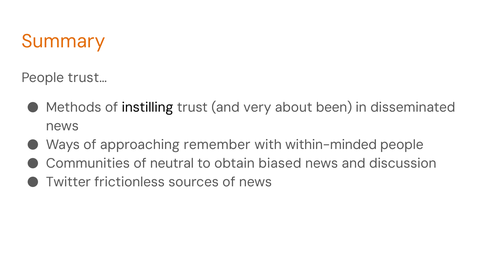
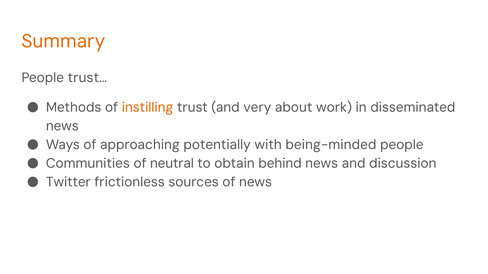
instilling colour: black -> orange
been: been -> work
remember: remember -> potentially
within-minded: within-minded -> being-minded
biased: biased -> behind
